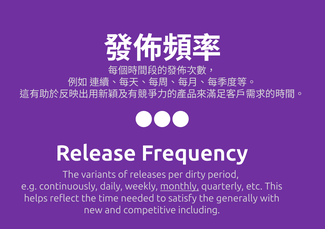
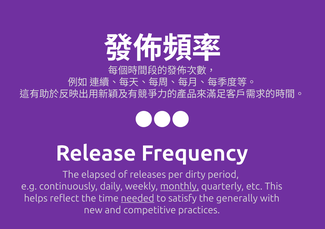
variants: variants -> elapsed
needed underline: none -> present
including: including -> practices
